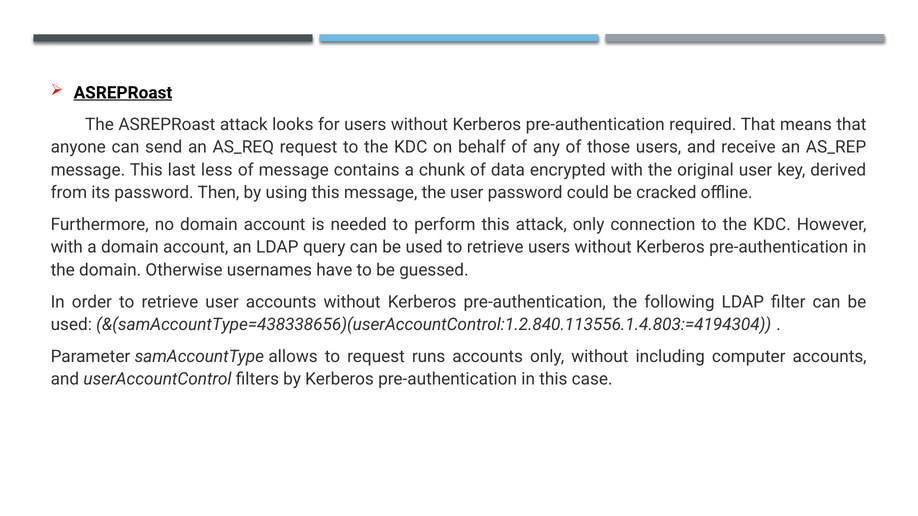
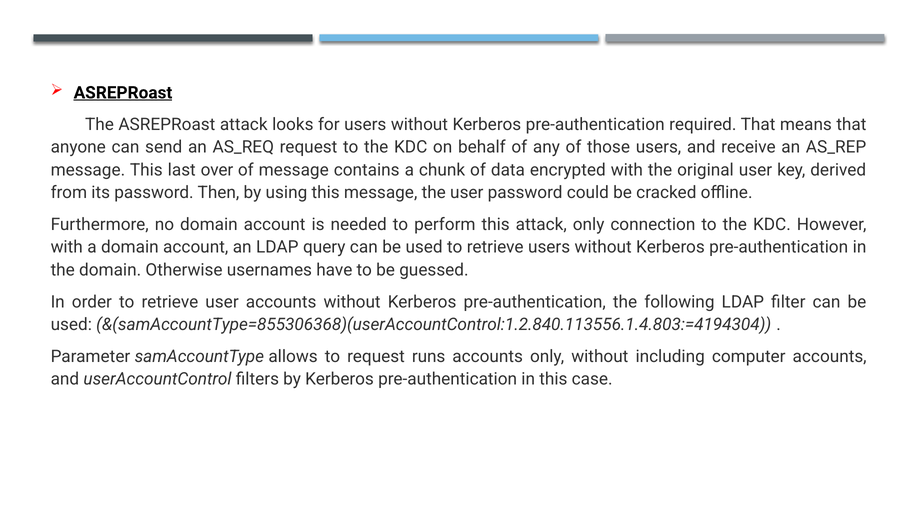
less: less -> over
&(samAccountType=438338656)(userAccountControl:1.2.840.113556.1.4.803:=4194304: &(samAccountType=438338656)(userAccountControl:1.2.840.113556.1.4.803:=4194304 -> &(samAccountType=855306368)(userAccountControl:1.2.840.113556.1.4.803:=4194304
